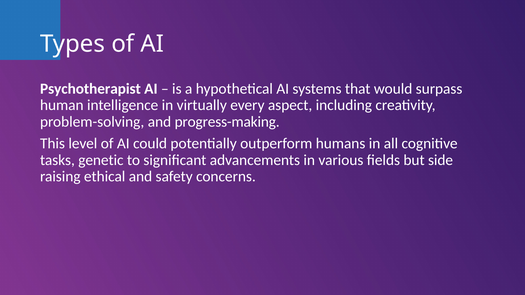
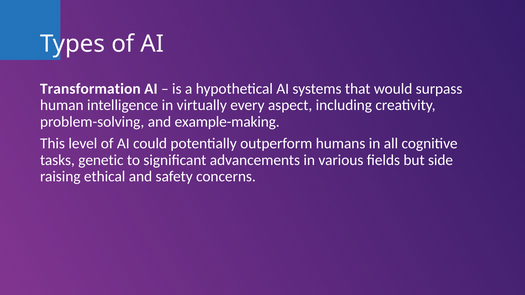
Psychotherapist: Psychotherapist -> Transformation
progress-making: progress-making -> example-making
